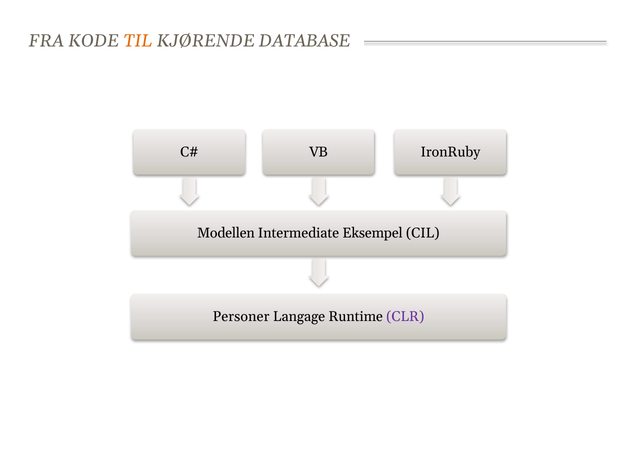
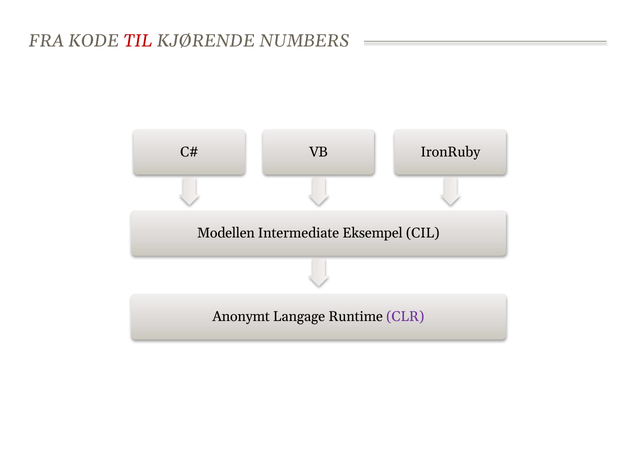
TIL colour: orange -> red
DATABASE: DATABASE -> NUMBERS
Personer: Personer -> Anonymt
